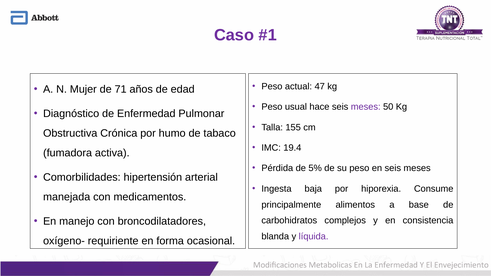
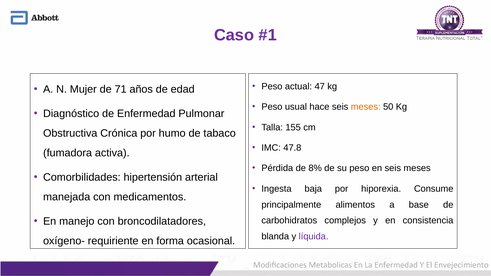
meses at (366, 107) colour: purple -> orange
19.4: 19.4 -> 47.8
5%: 5% -> 8%
